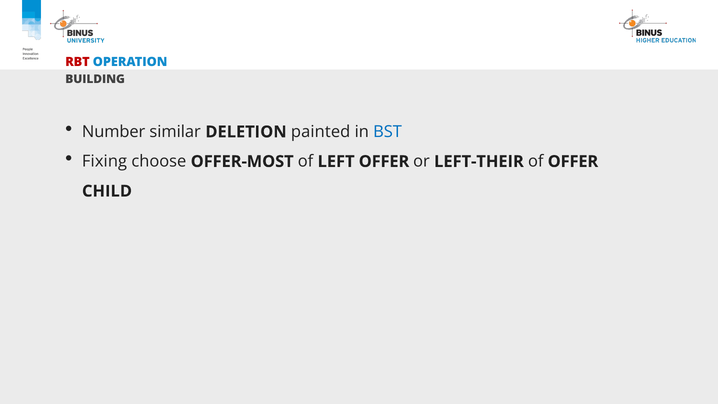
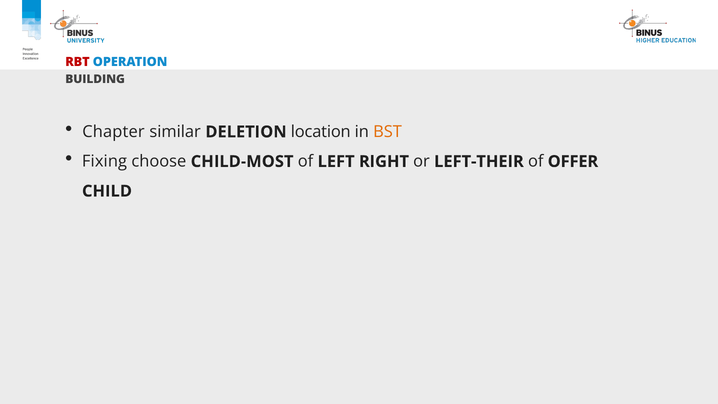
Number: Number -> Chapter
painted: painted -> location
BST colour: blue -> orange
OFFER-MOST: OFFER-MOST -> CHILD-MOST
LEFT OFFER: OFFER -> RIGHT
